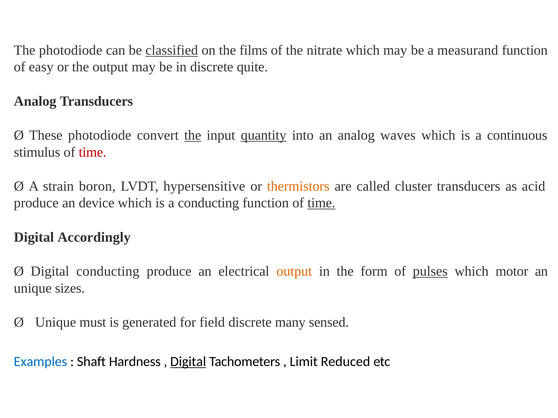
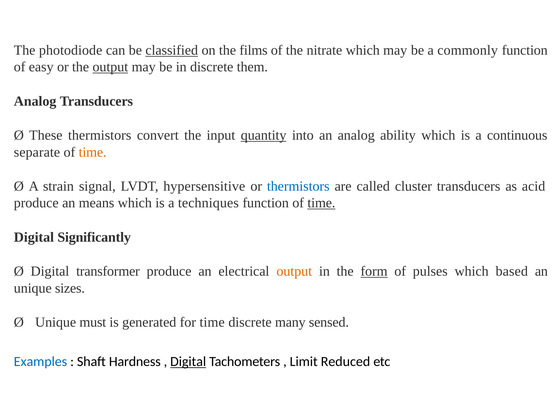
measurand: measurand -> commonly
output at (110, 67) underline: none -> present
quite: quite -> them
These photodiode: photodiode -> thermistors
the at (193, 136) underline: present -> none
waves: waves -> ability
stimulus: stimulus -> separate
time at (93, 152) colour: red -> orange
boron: boron -> signal
thermistors at (298, 187) colour: orange -> blue
device: device -> means
a conducting: conducting -> techniques
Accordingly: Accordingly -> Significantly
Digital conducting: conducting -> transformer
form underline: none -> present
pulses underline: present -> none
motor: motor -> based
for field: field -> time
